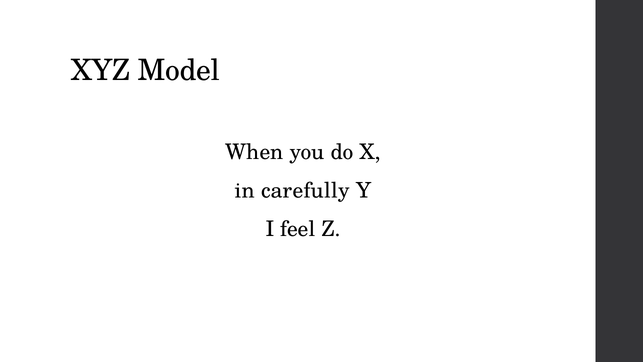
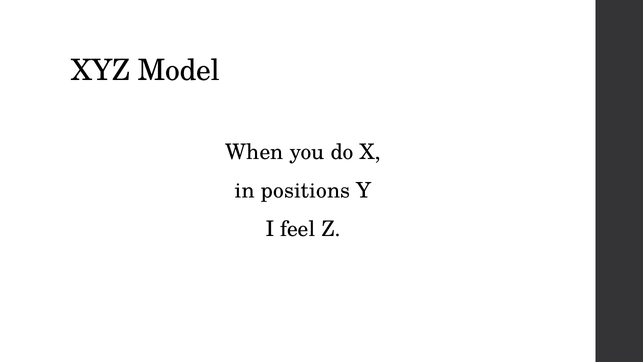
carefully: carefully -> positions
